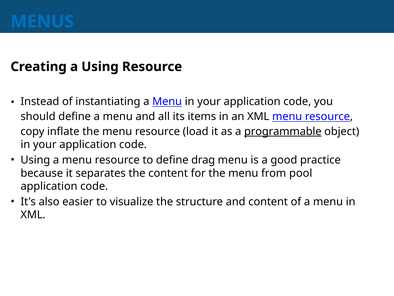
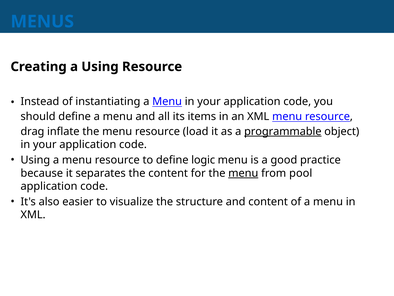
copy: copy -> drag
drag: drag -> logic
menu at (243, 173) underline: none -> present
